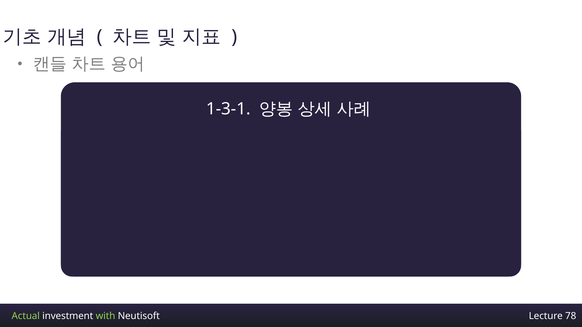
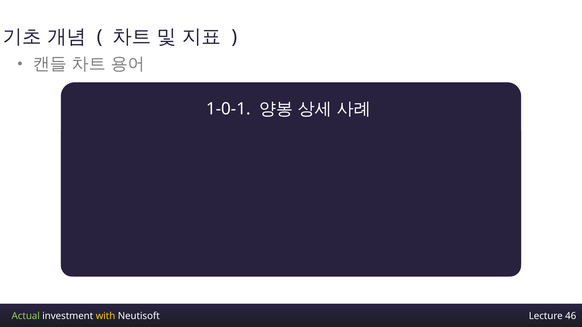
1-3-1: 1-3-1 -> 1-0-1
with colour: light green -> yellow
78: 78 -> 46
